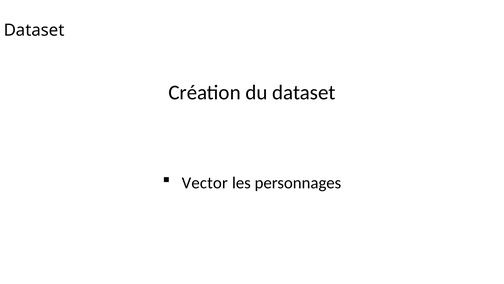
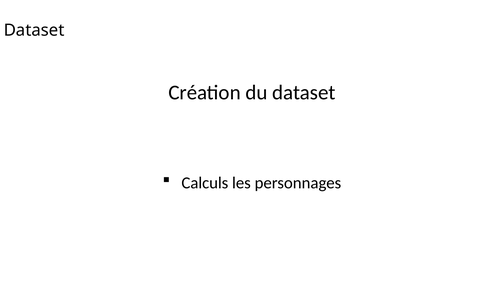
Vector: Vector -> Calculs
